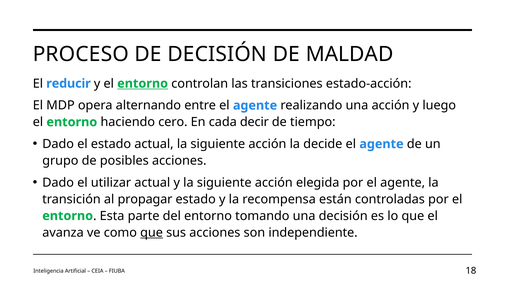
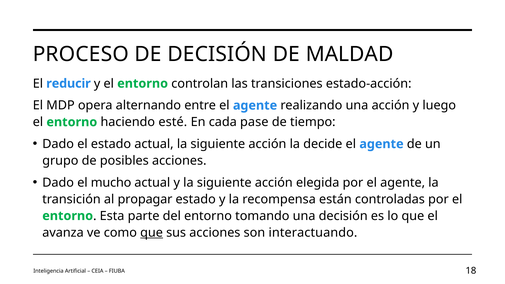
entorno at (143, 84) underline: present -> none
cero: cero -> esté
decir: decir -> pase
utilizar: utilizar -> mucho
independiente: independiente -> interactuando
